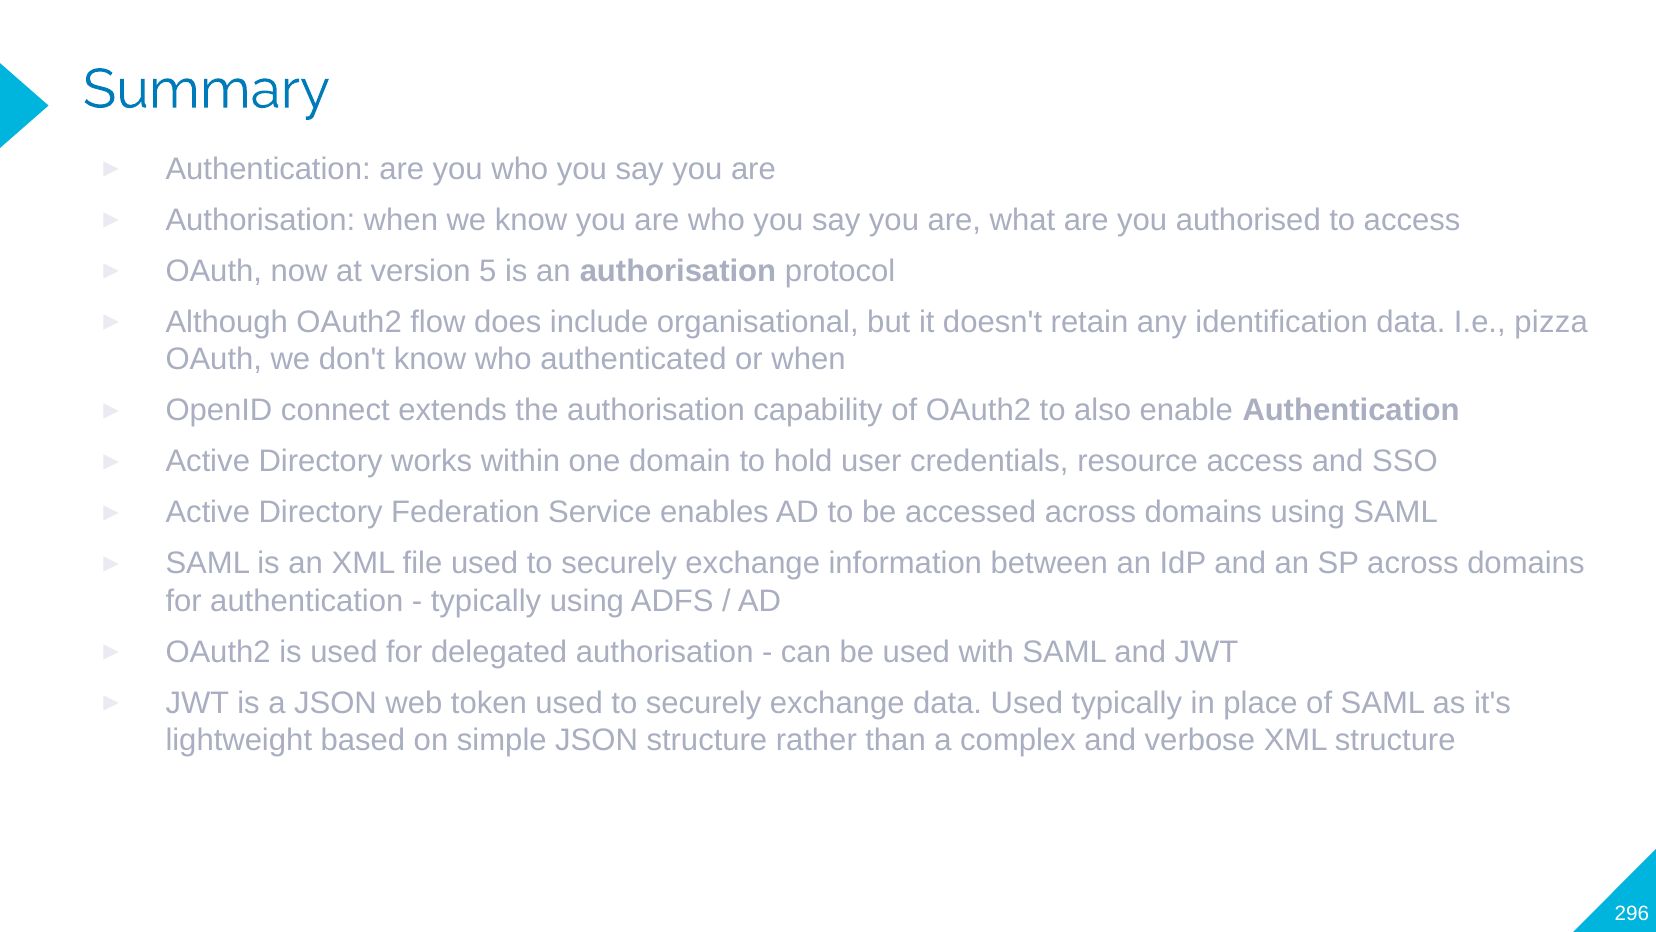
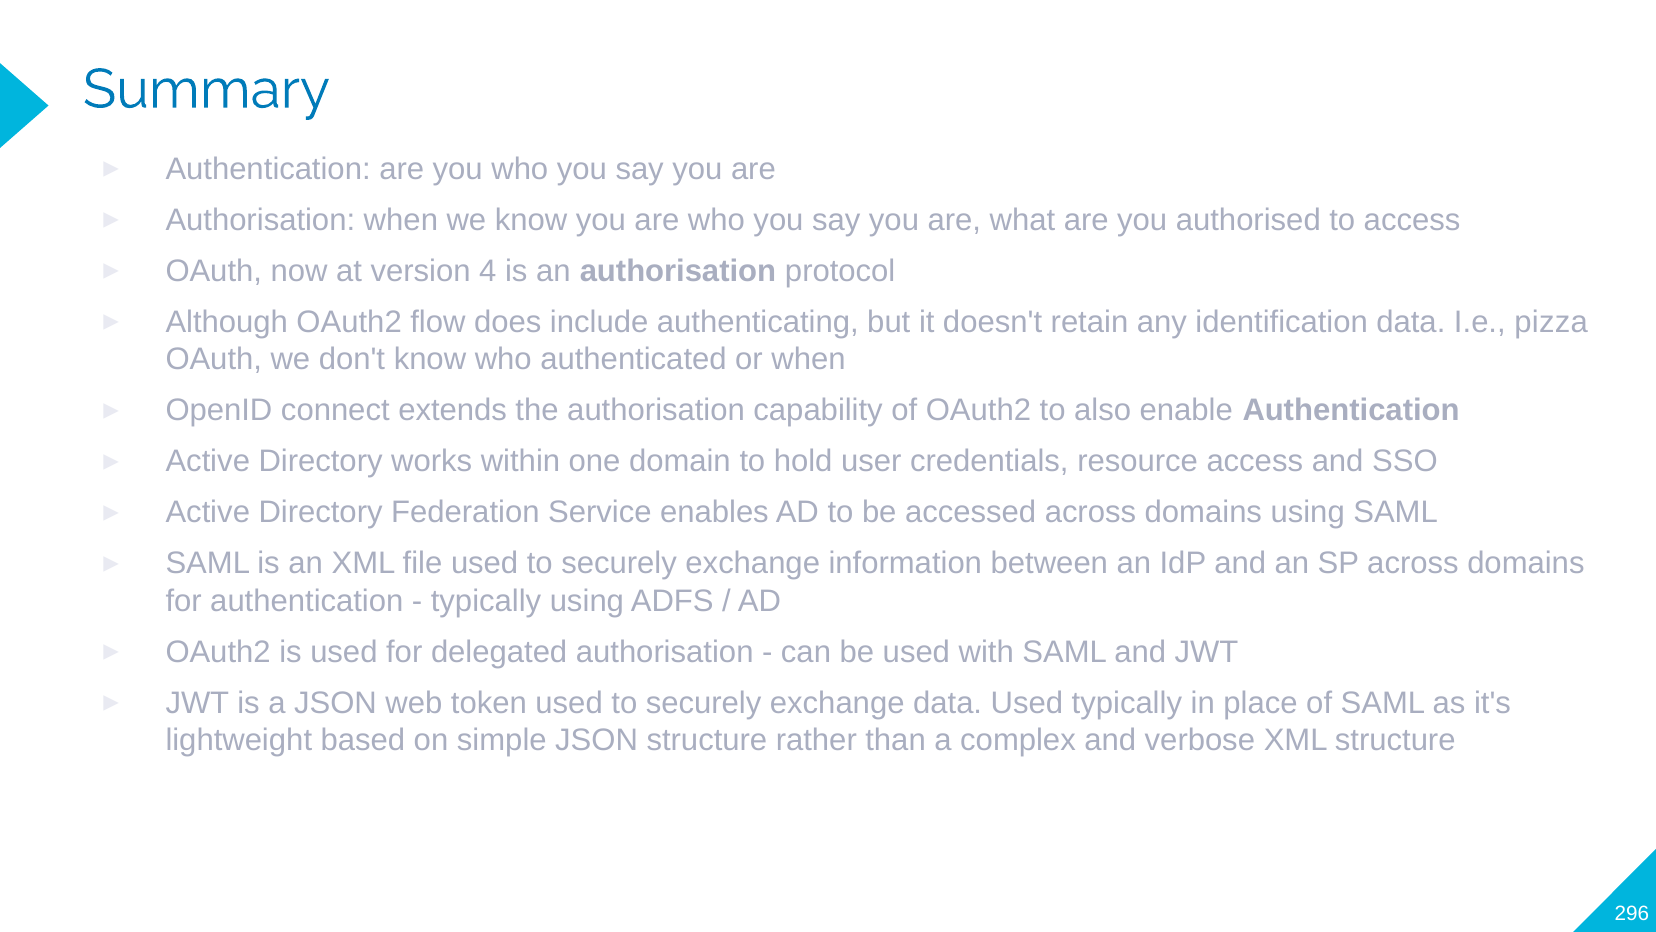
5: 5 -> 4
organisational: organisational -> authenticating
